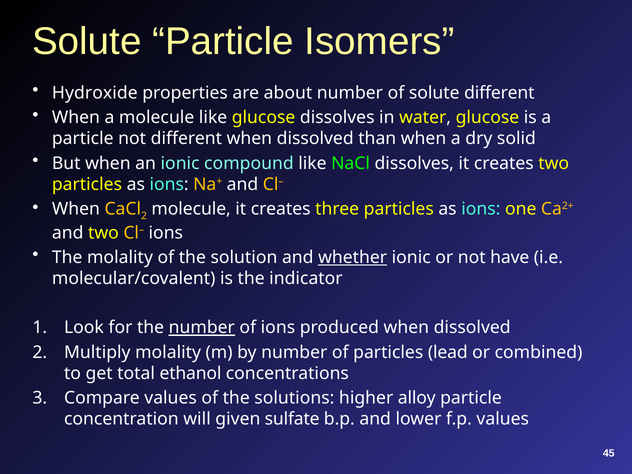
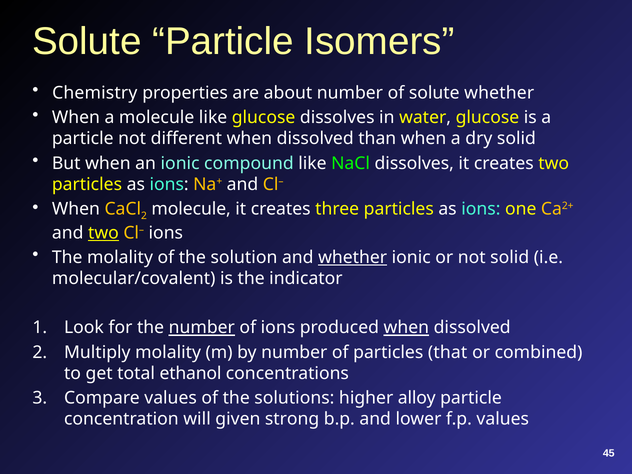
Hydroxide: Hydroxide -> Chemistry
solute different: different -> whether
two at (103, 233) underline: none -> present
not have: have -> solid
when at (406, 328) underline: none -> present
lead: lead -> that
sulfate: sulfate -> strong
